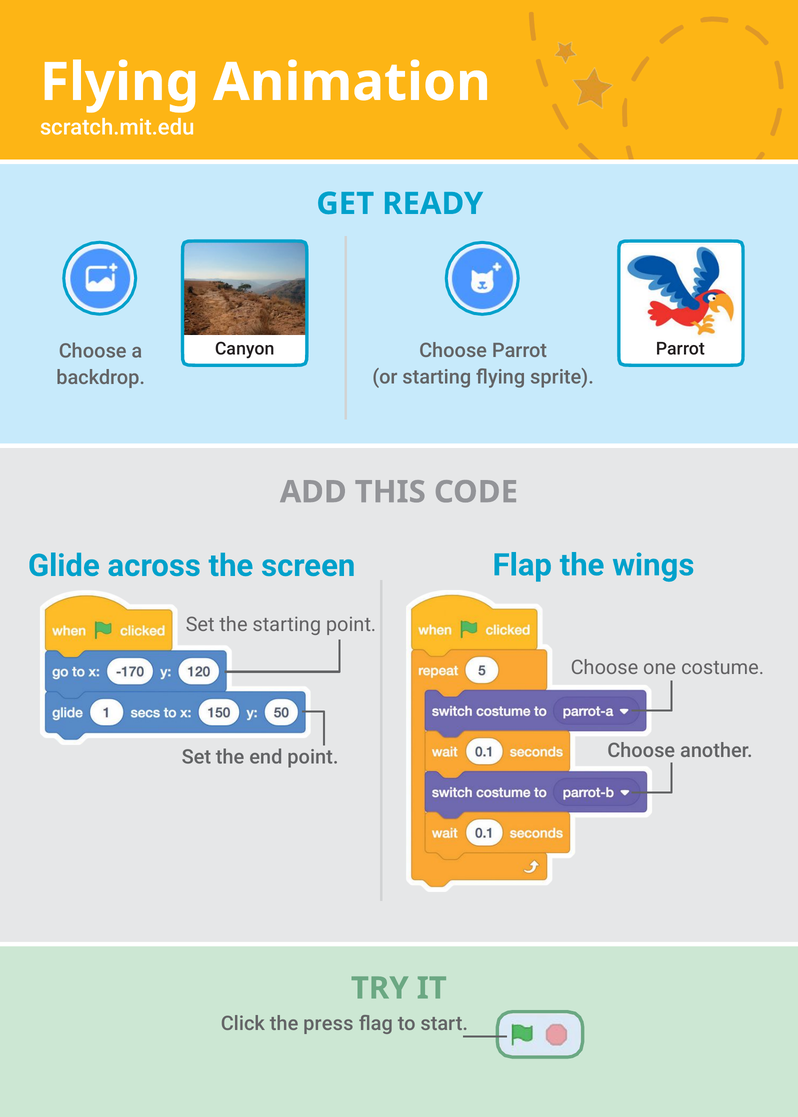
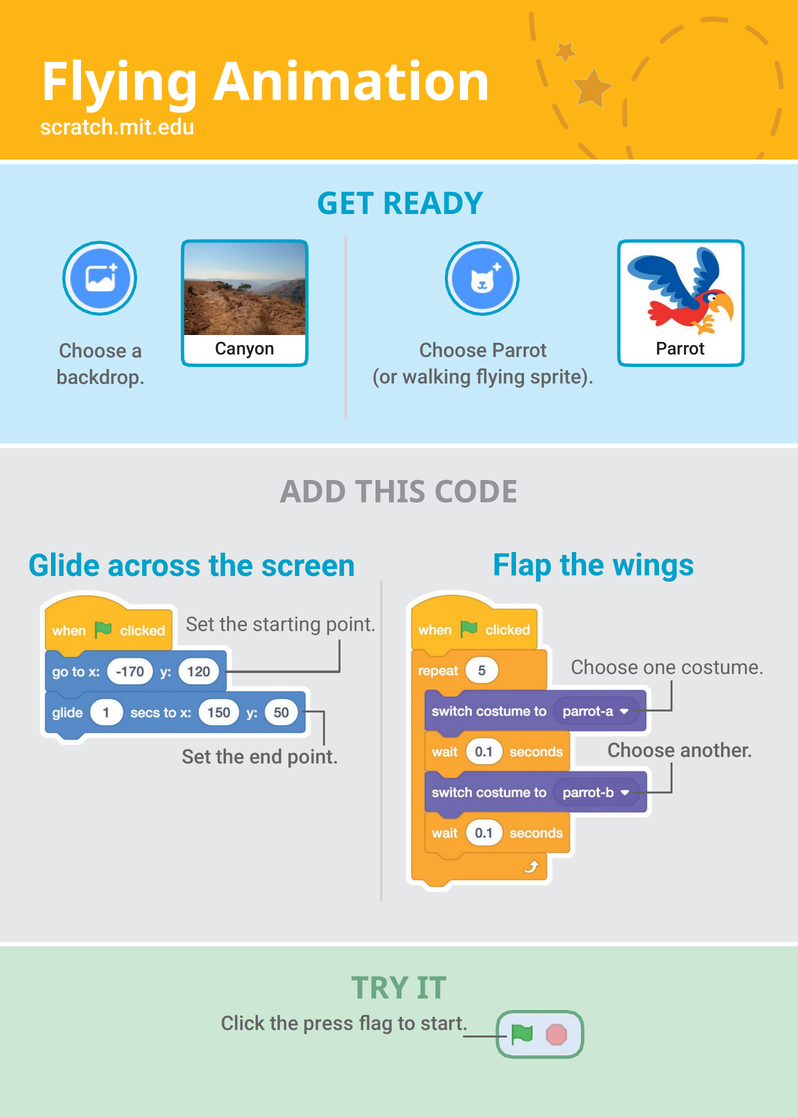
or starting: starting -> walking
